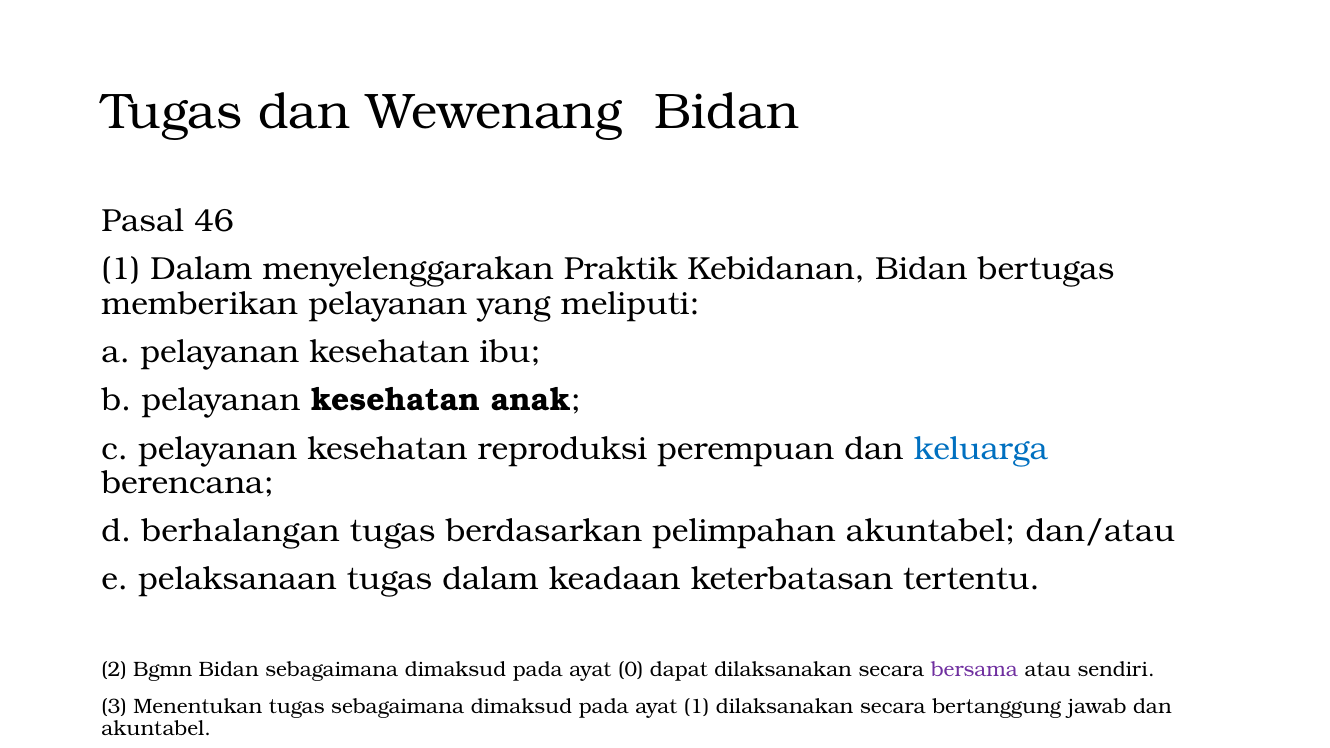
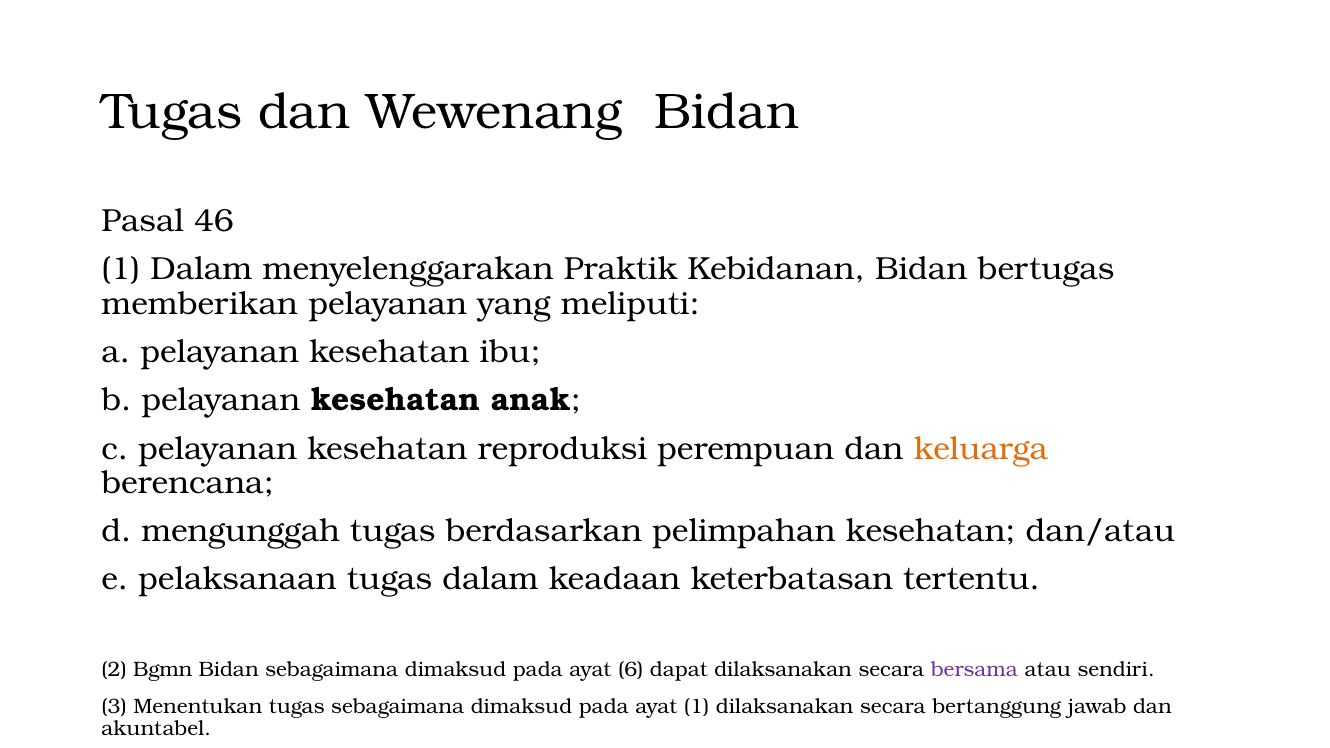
keluarga colour: blue -> orange
berhalangan: berhalangan -> mengunggah
pelimpahan akuntabel: akuntabel -> kesehatan
0: 0 -> 6
